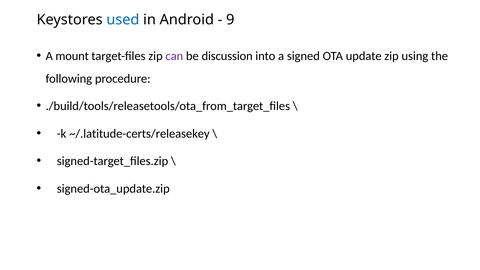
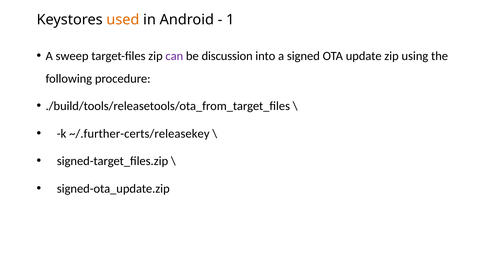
used colour: blue -> orange
9: 9 -> 1
mount: mount -> sweep
~/.latitude-certs/releasekey: ~/.latitude-certs/releasekey -> ~/.further-certs/releasekey
